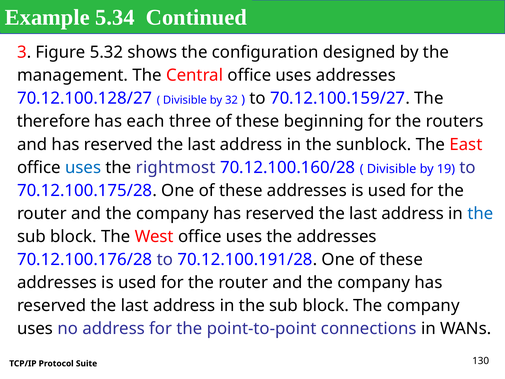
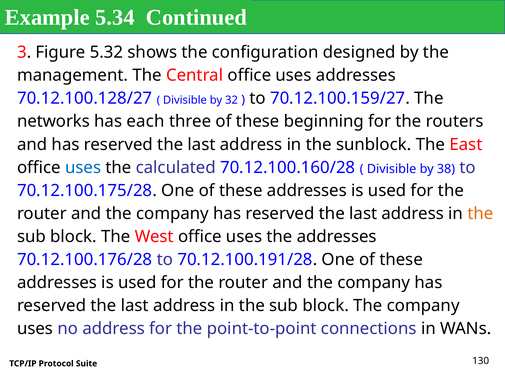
therefore: therefore -> networks
rightmost: rightmost -> calculated
19: 19 -> 38
the at (480, 213) colour: blue -> orange
